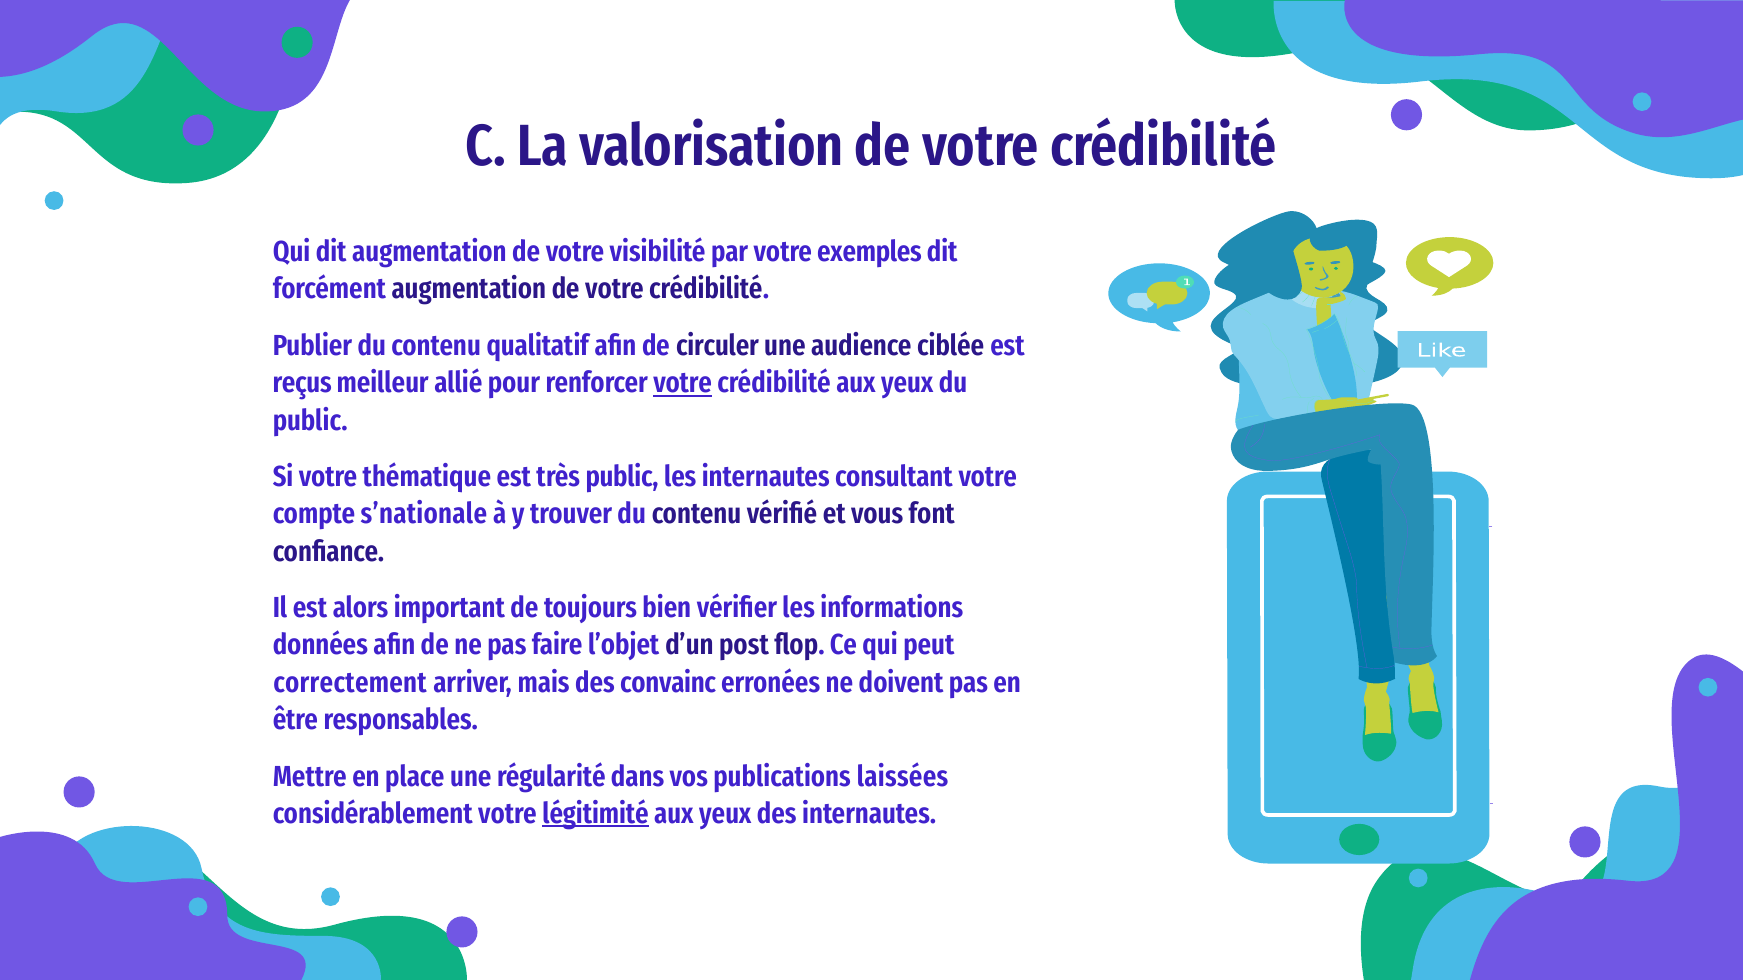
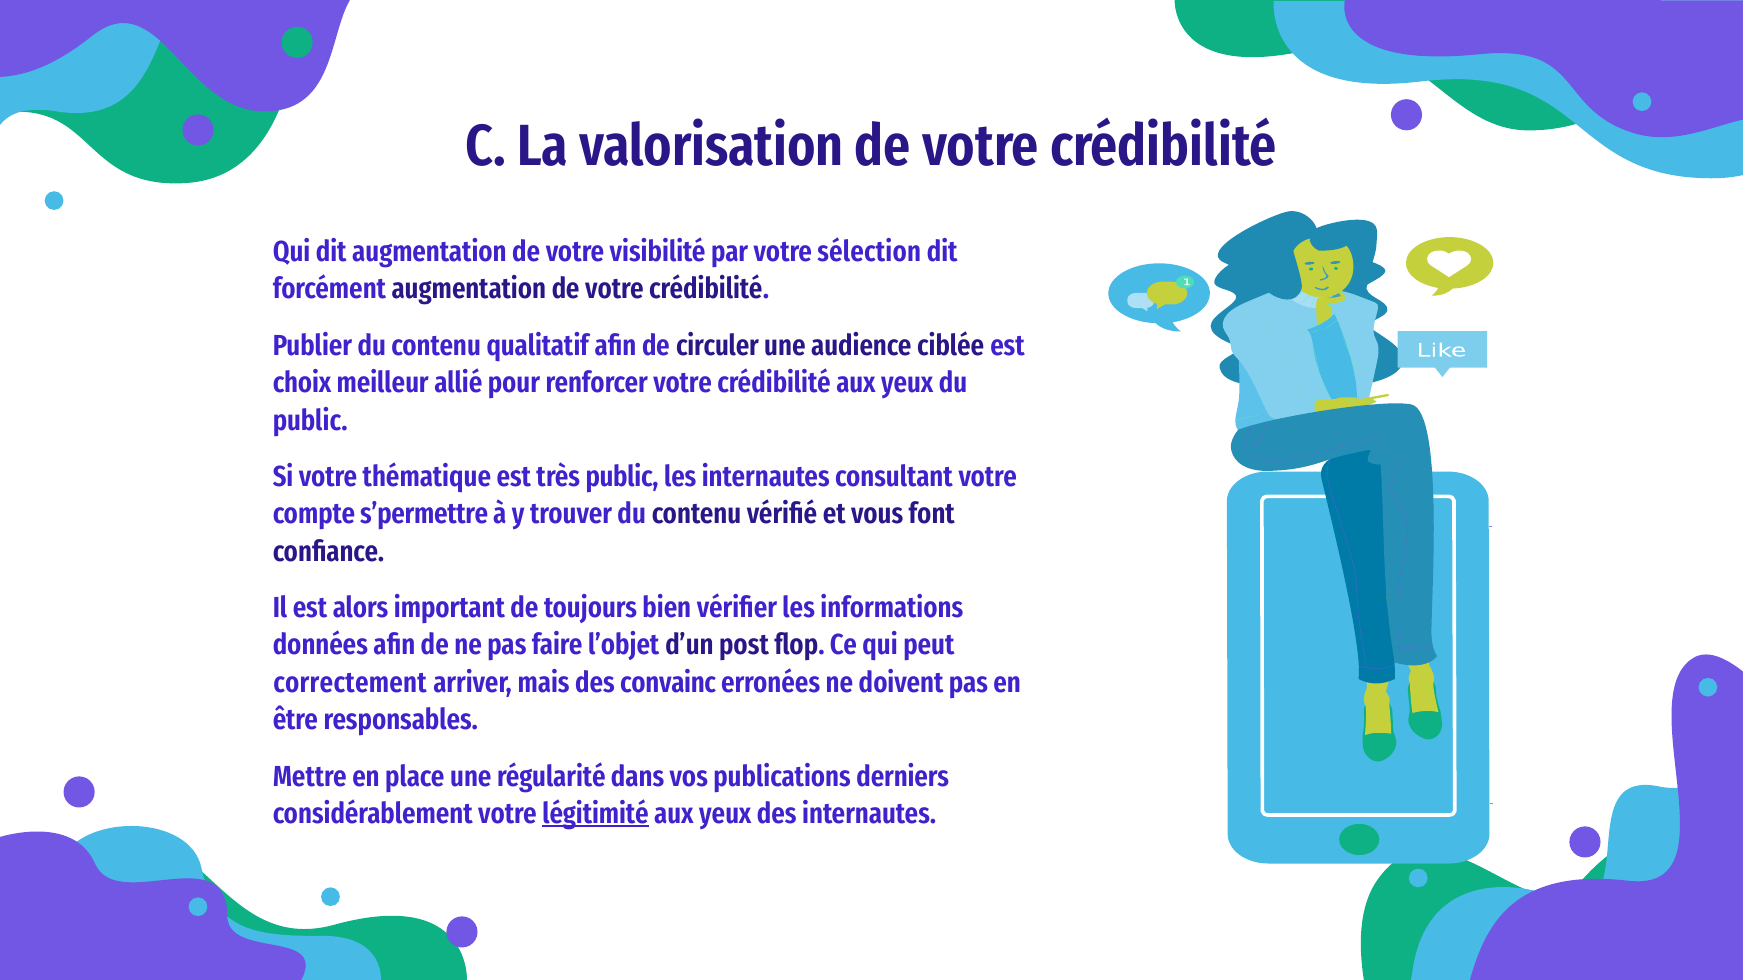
exemples: exemples -> sélection
reçus: reçus -> choix
votre at (683, 383) underline: present -> none
s’nationale: s’nationale -> s’permettre
laissées: laissées -> derniers
